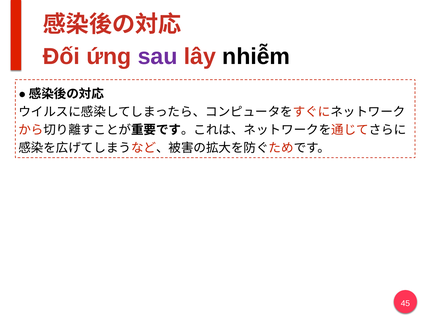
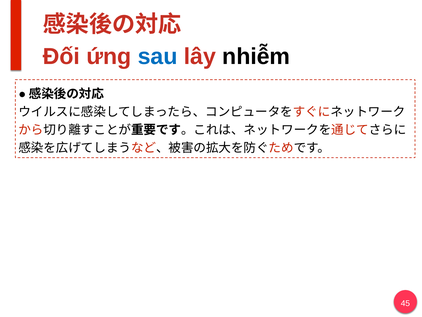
sau colour: purple -> blue
